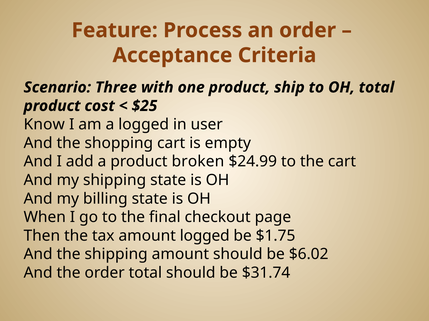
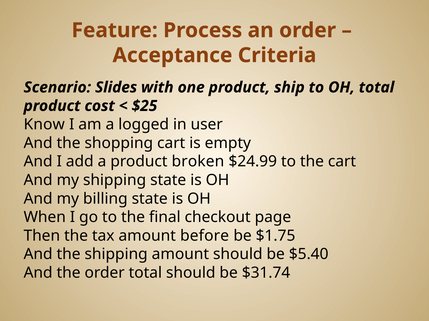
Three: Three -> Slides
amount logged: logged -> before
$6.02: $6.02 -> $5.40
